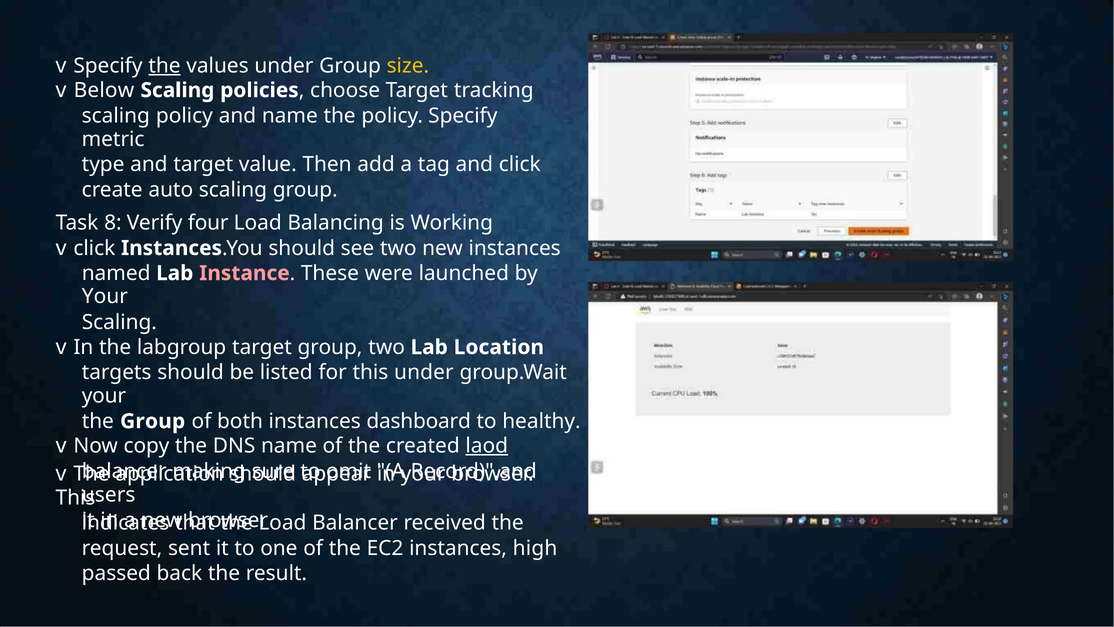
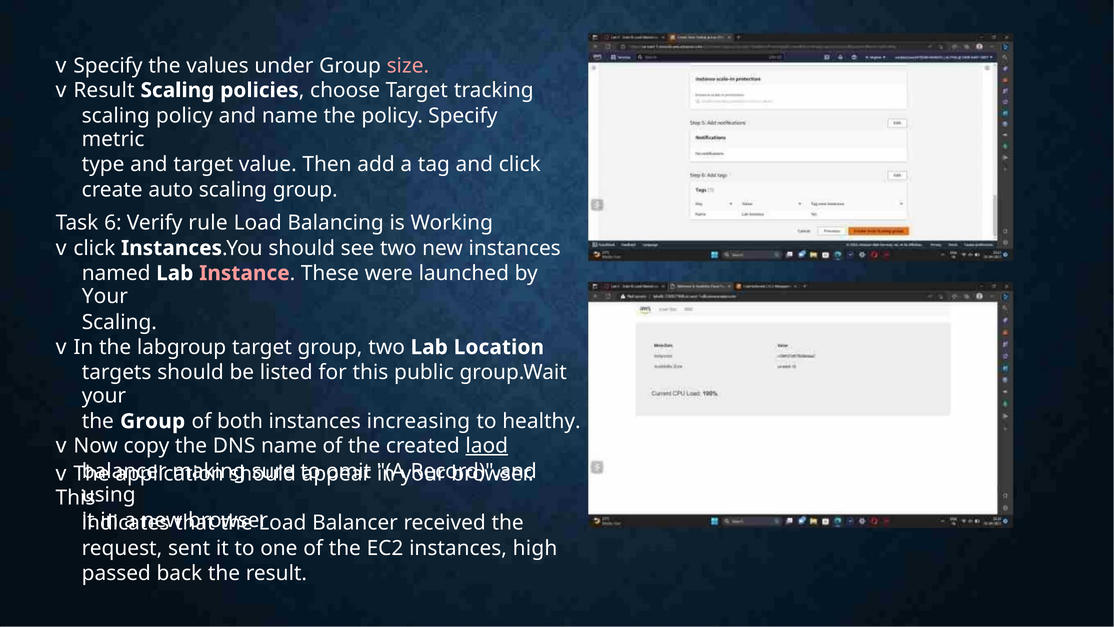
the at (165, 66) underline: present -> none
size colour: yellow -> pink
v Below: Below -> Result
8: 8 -> 6
four: four -> rule
this under: under -> public
dashboard: dashboard -> increasing
users: users -> using
